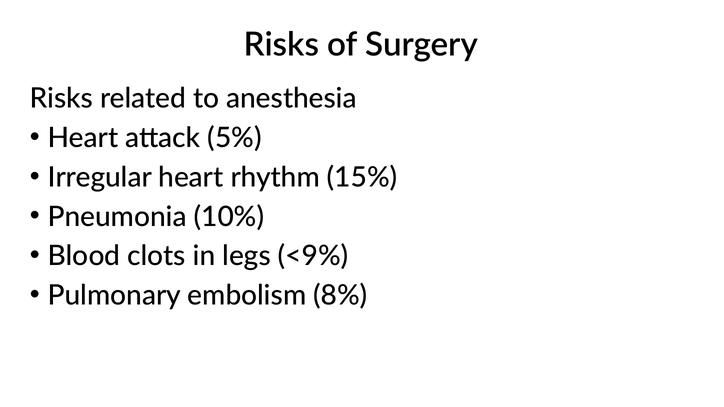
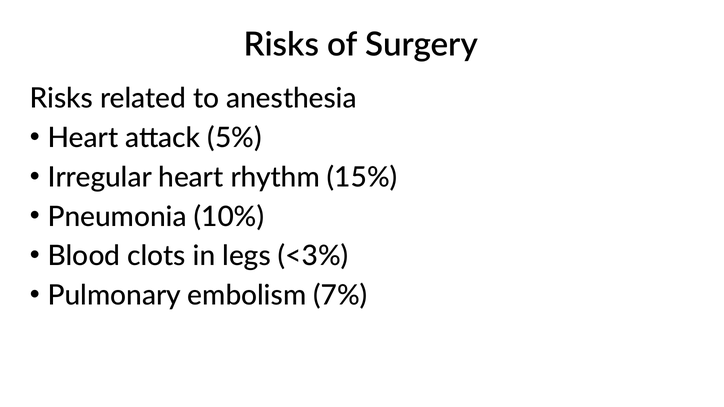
<9%: <9% -> <3%
8%: 8% -> 7%
